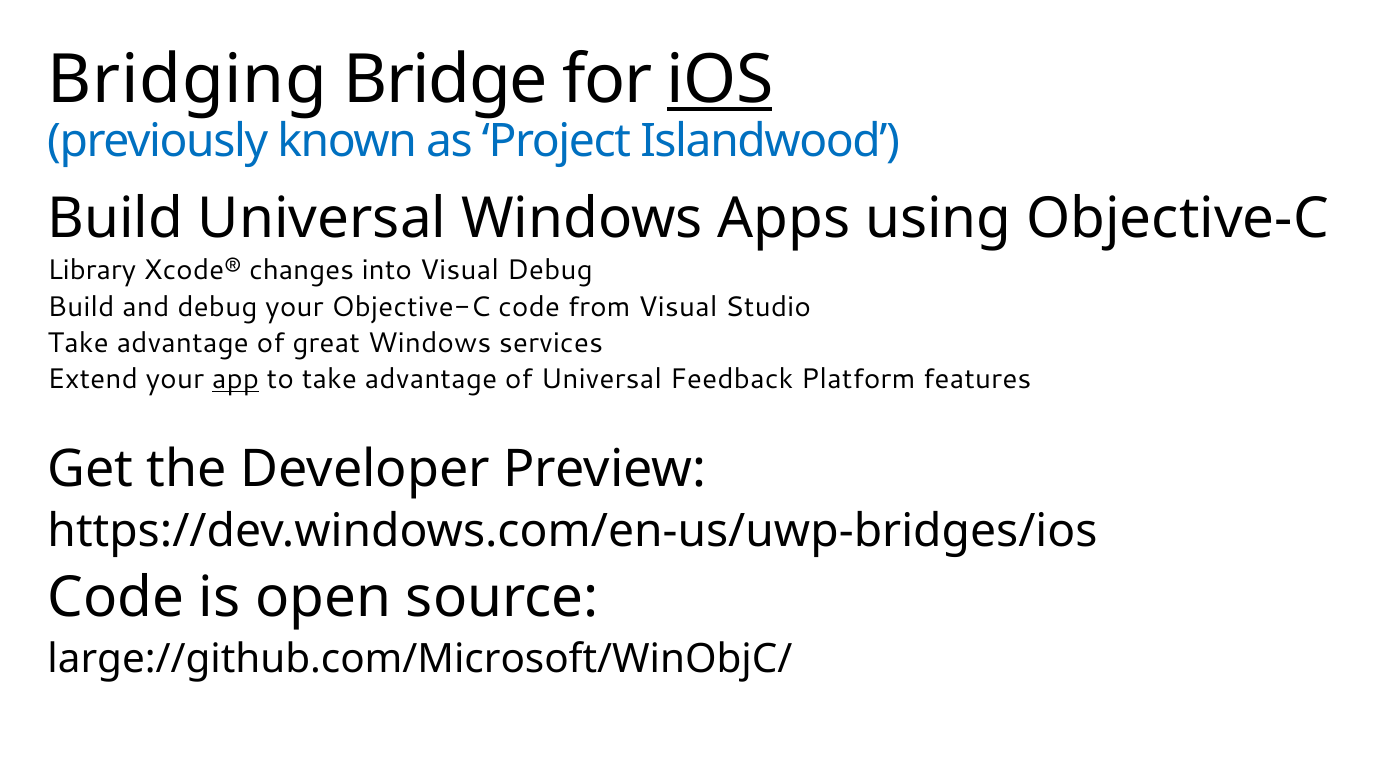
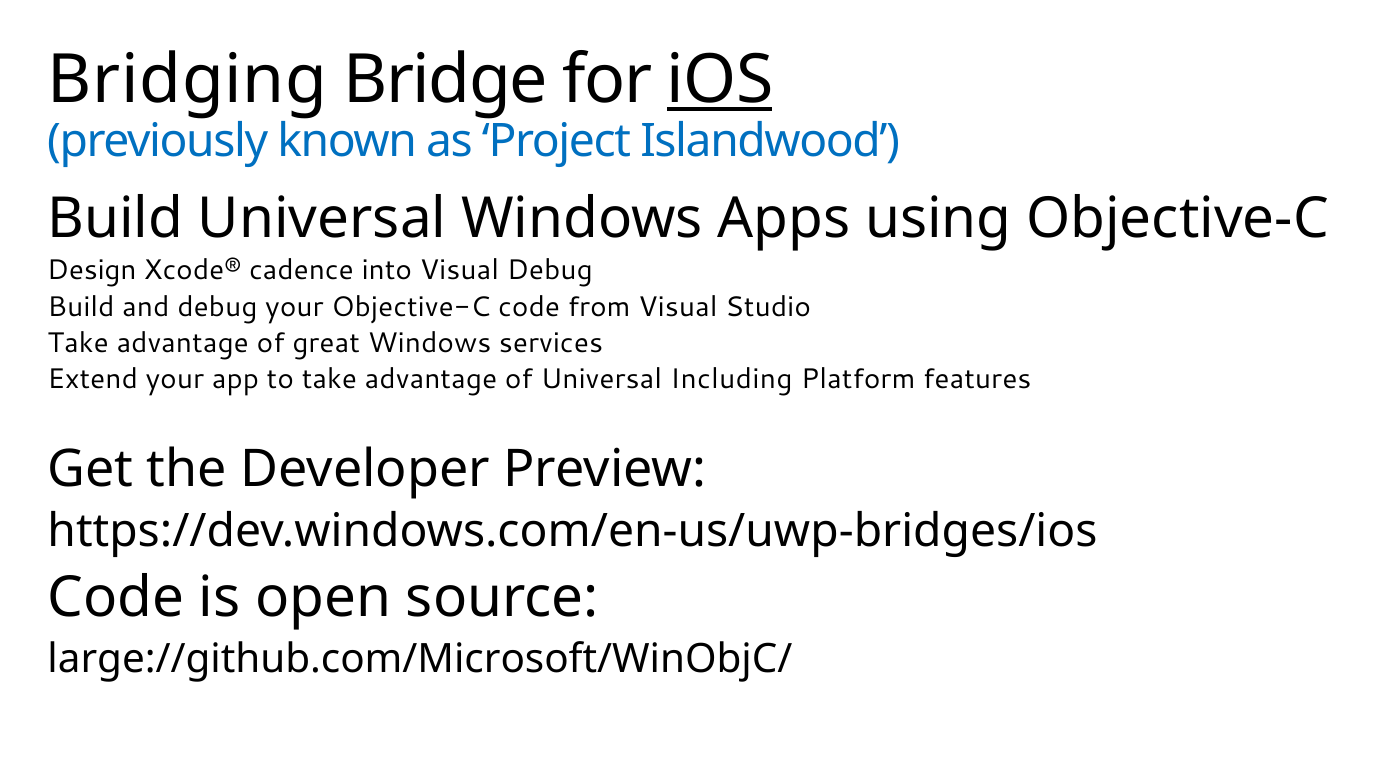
Library: Library -> Design
changes: changes -> cadence
app underline: present -> none
Feedback: Feedback -> Including
